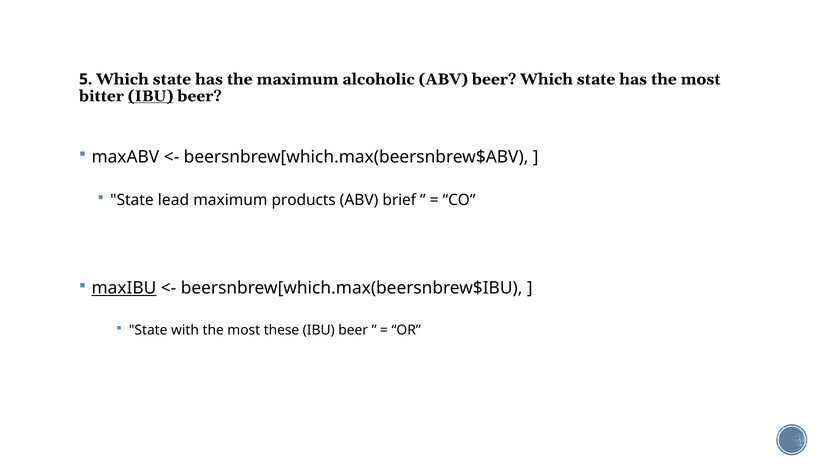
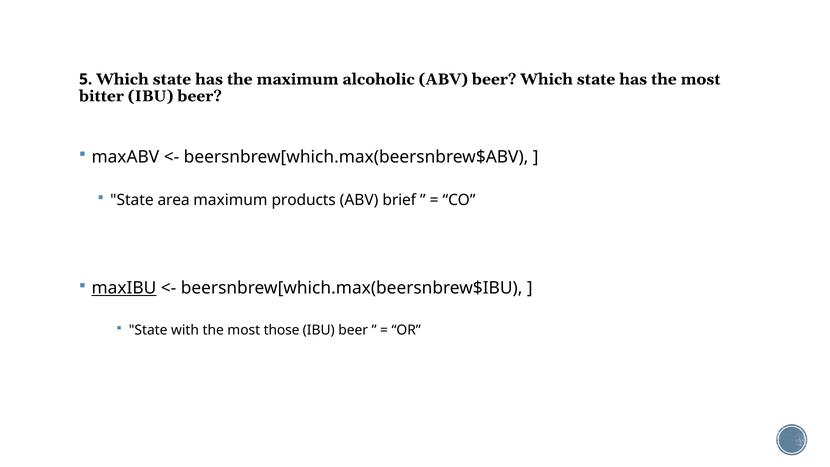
IBU at (151, 96) underline: present -> none
lead: lead -> area
these: these -> those
